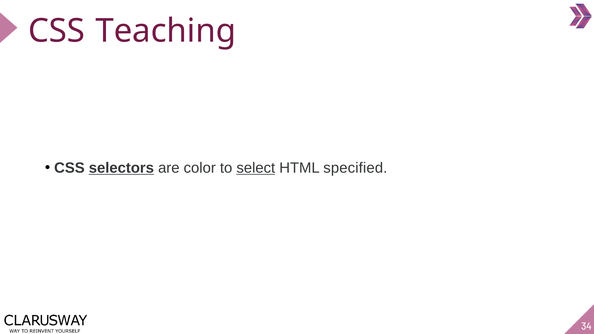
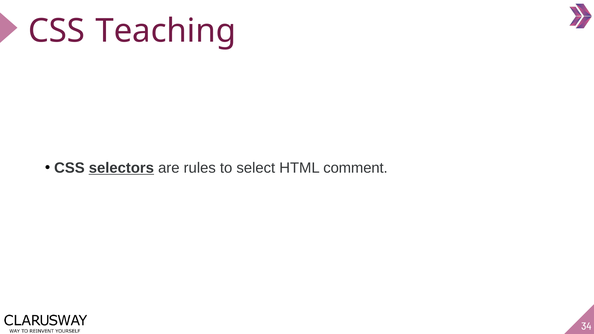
color: color -> rules
select underline: present -> none
specified: specified -> comment
